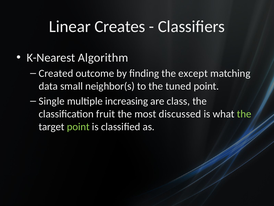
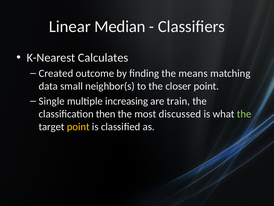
Creates: Creates -> Median
Algorithm: Algorithm -> Calculates
except: except -> means
tuned: tuned -> closer
class: class -> train
fruit: fruit -> then
point at (78, 127) colour: light green -> yellow
